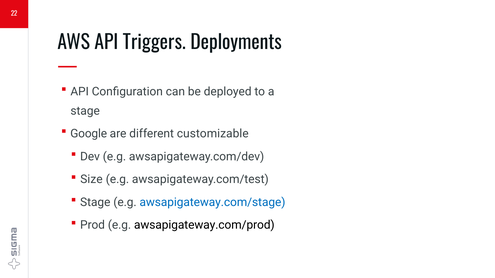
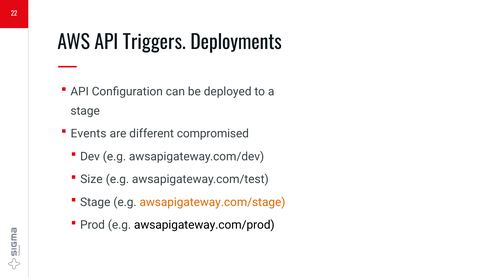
Google: Google -> Events
customizable: customizable -> compromised
awsapigateway.com/stage colour: blue -> orange
